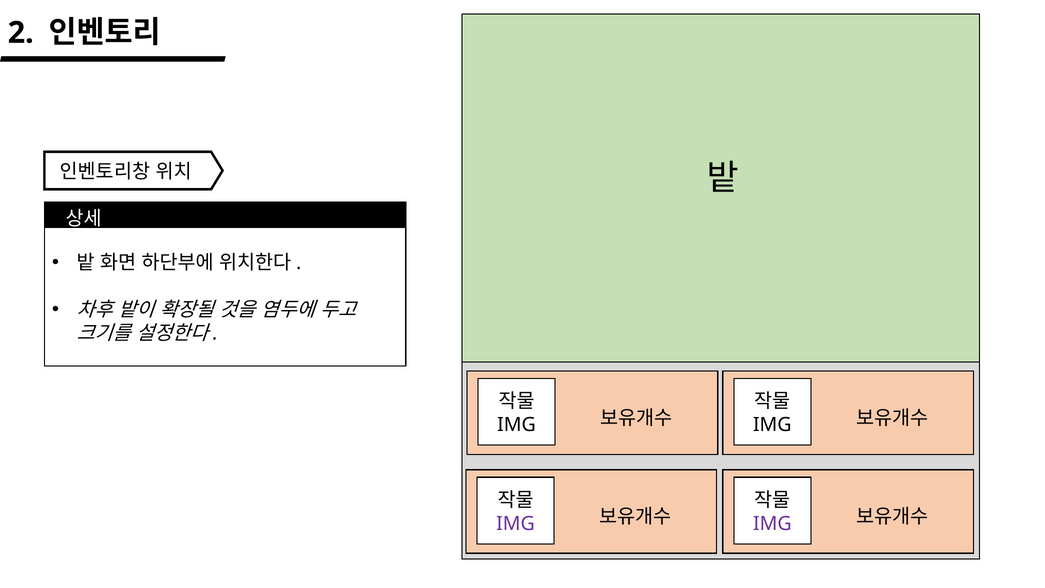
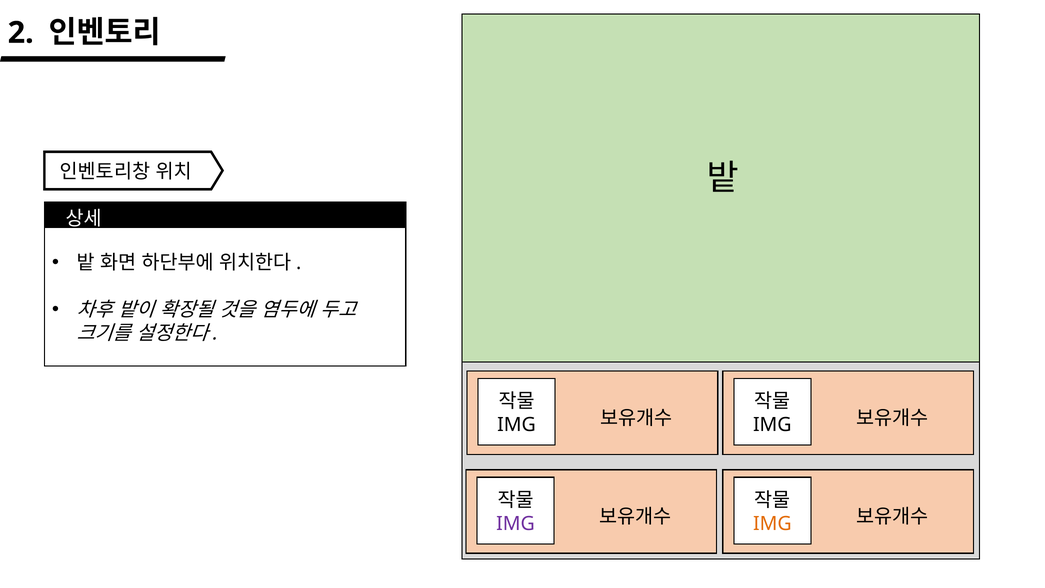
IMG at (772, 524) colour: purple -> orange
